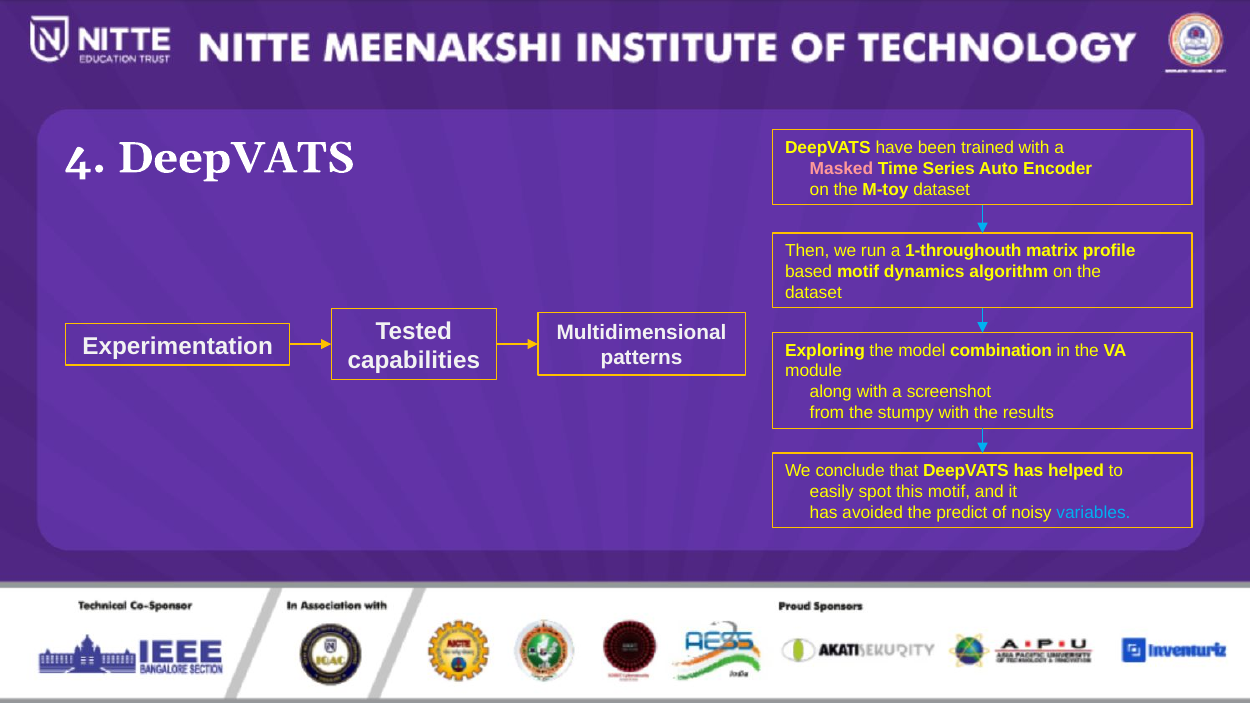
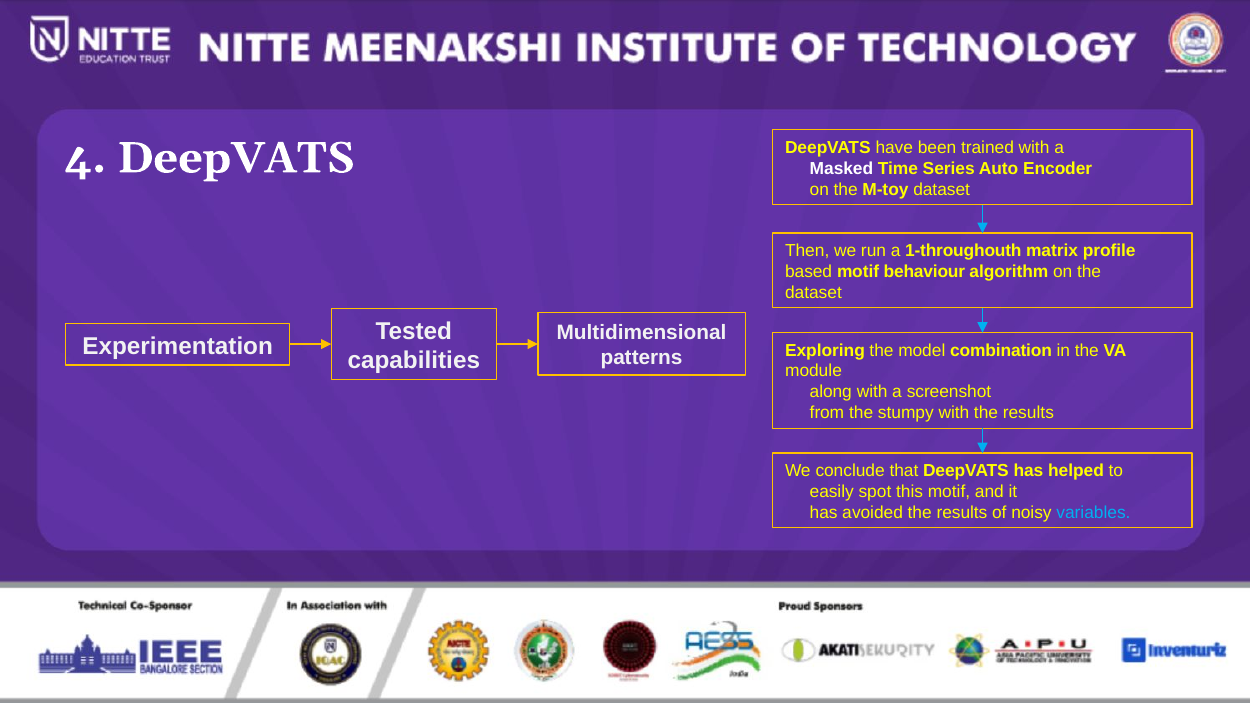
Masked colour: pink -> white
dynamics: dynamics -> behaviour
avoided the predict: predict -> results
